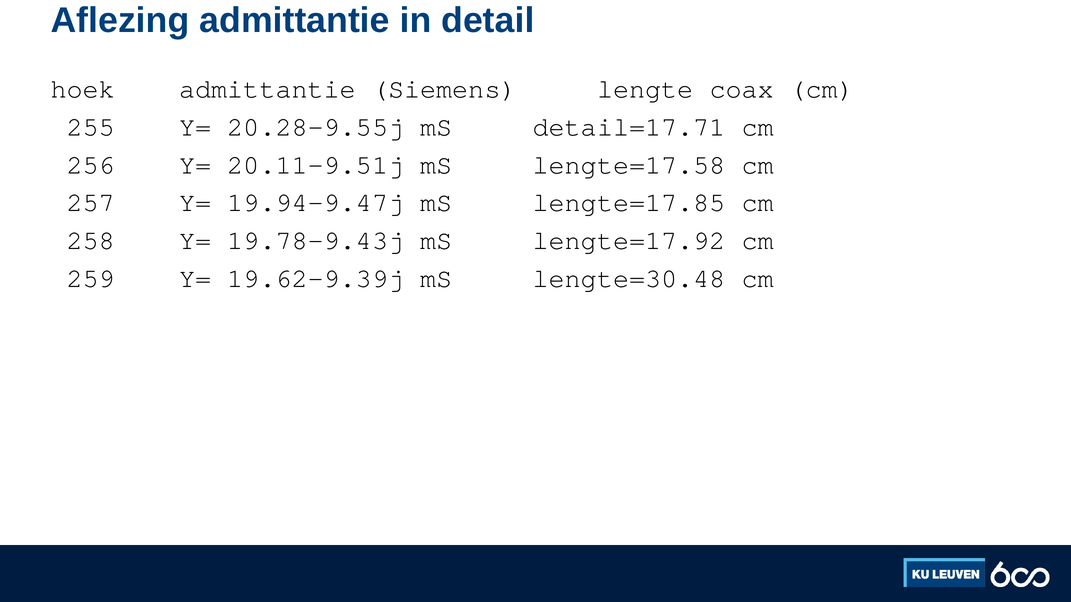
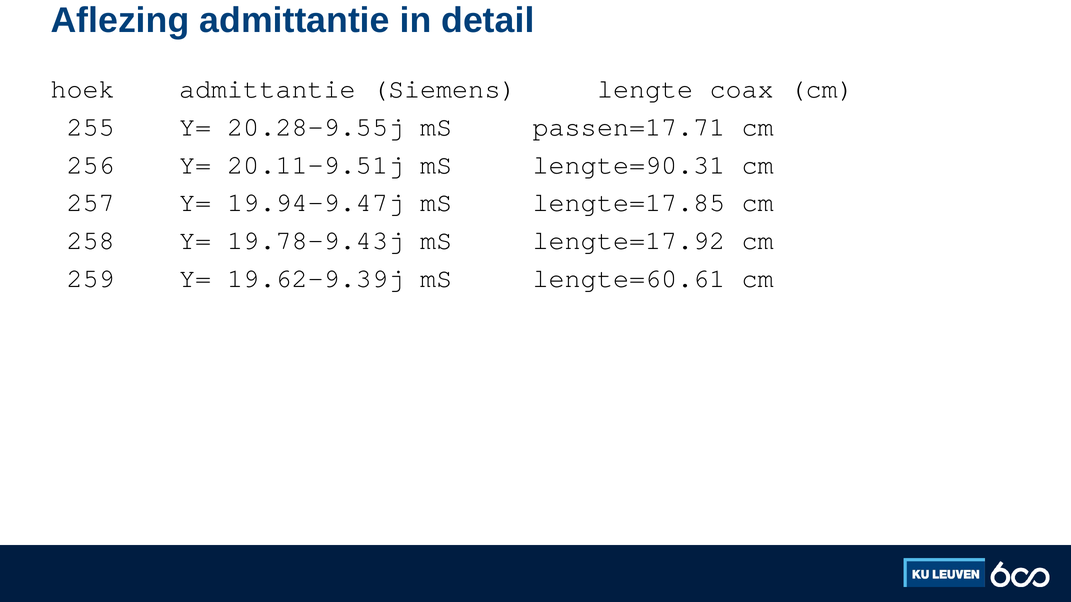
detail=17.71: detail=17.71 -> passen=17.71
lengte=17.58: lengte=17.58 -> lengte=90.31
lengte=30.48: lengte=30.48 -> lengte=60.61
